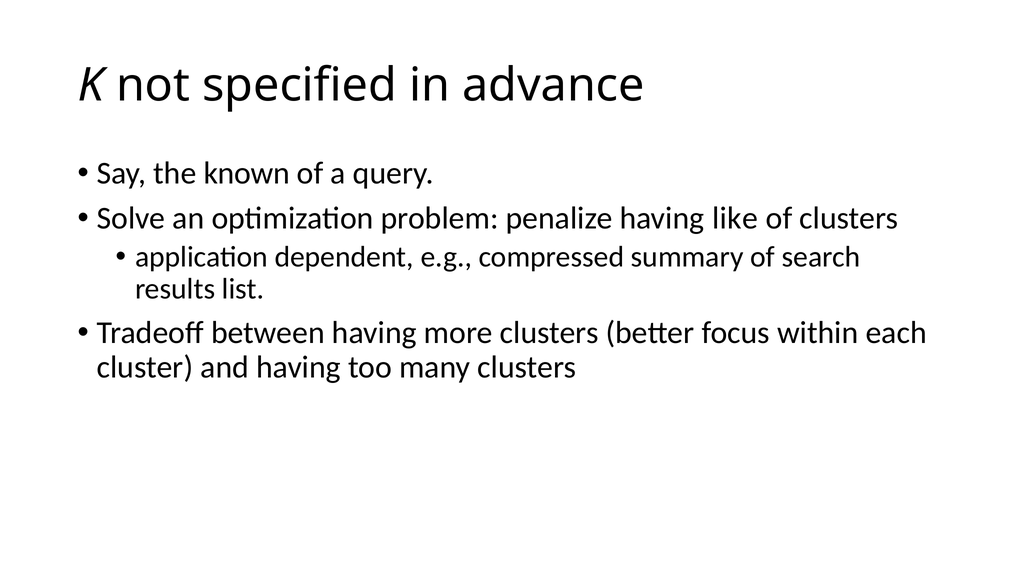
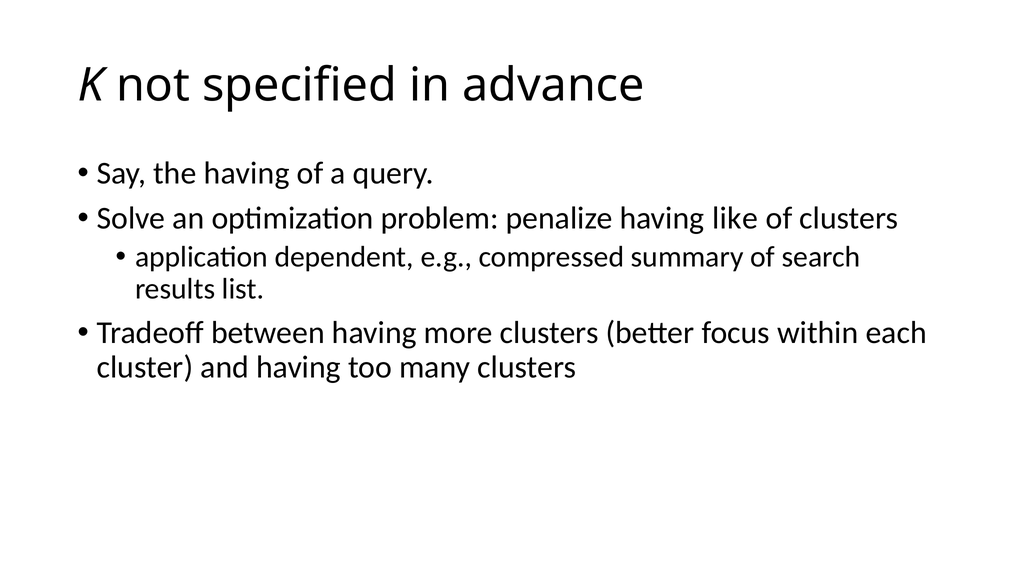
the known: known -> having
